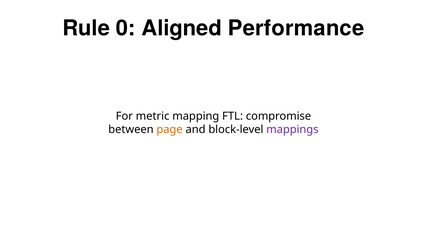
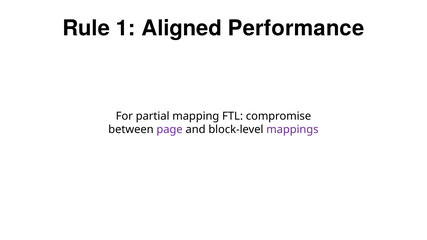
0: 0 -> 1
metric: metric -> partial
page colour: orange -> purple
